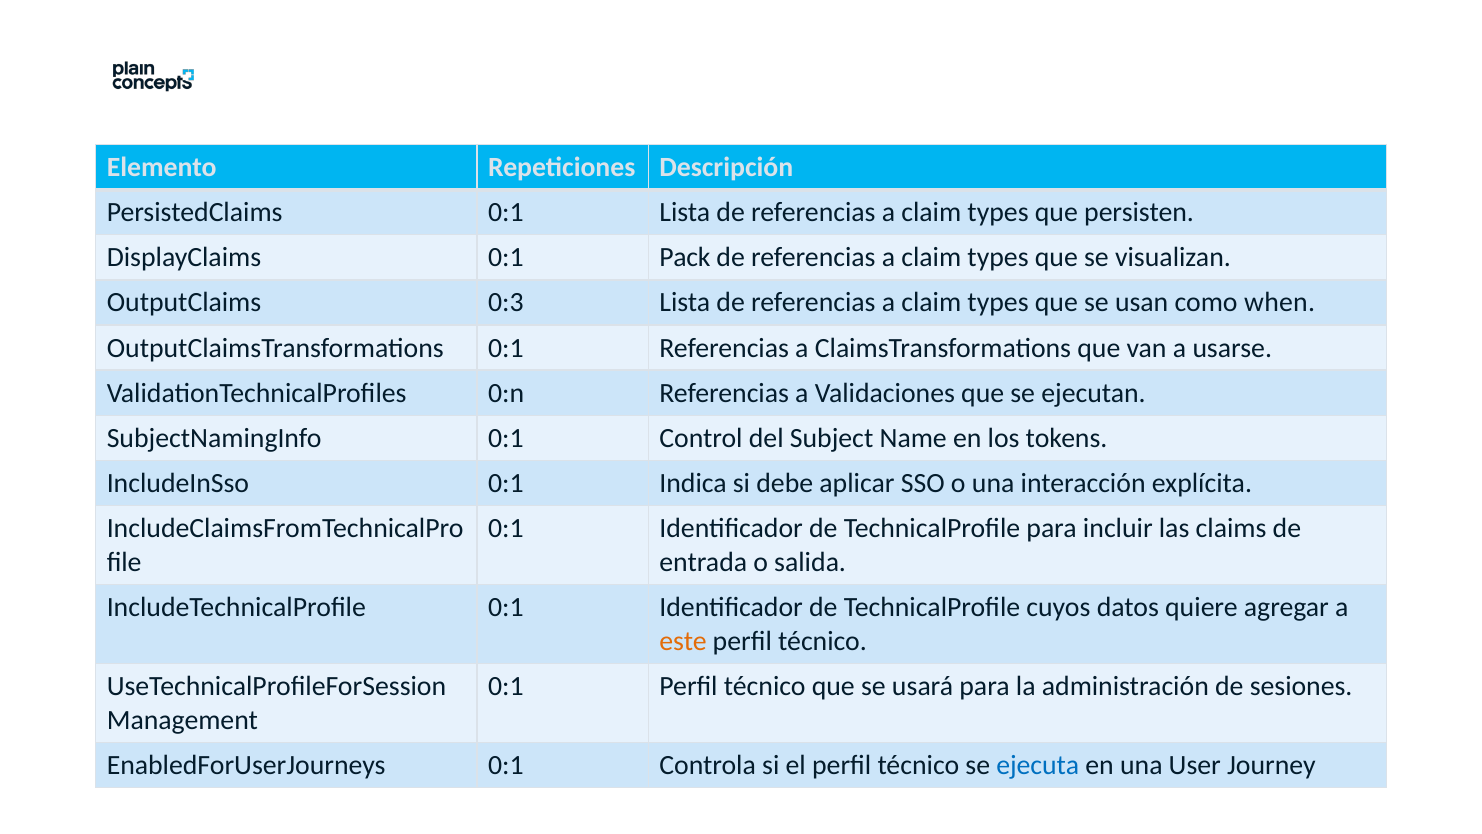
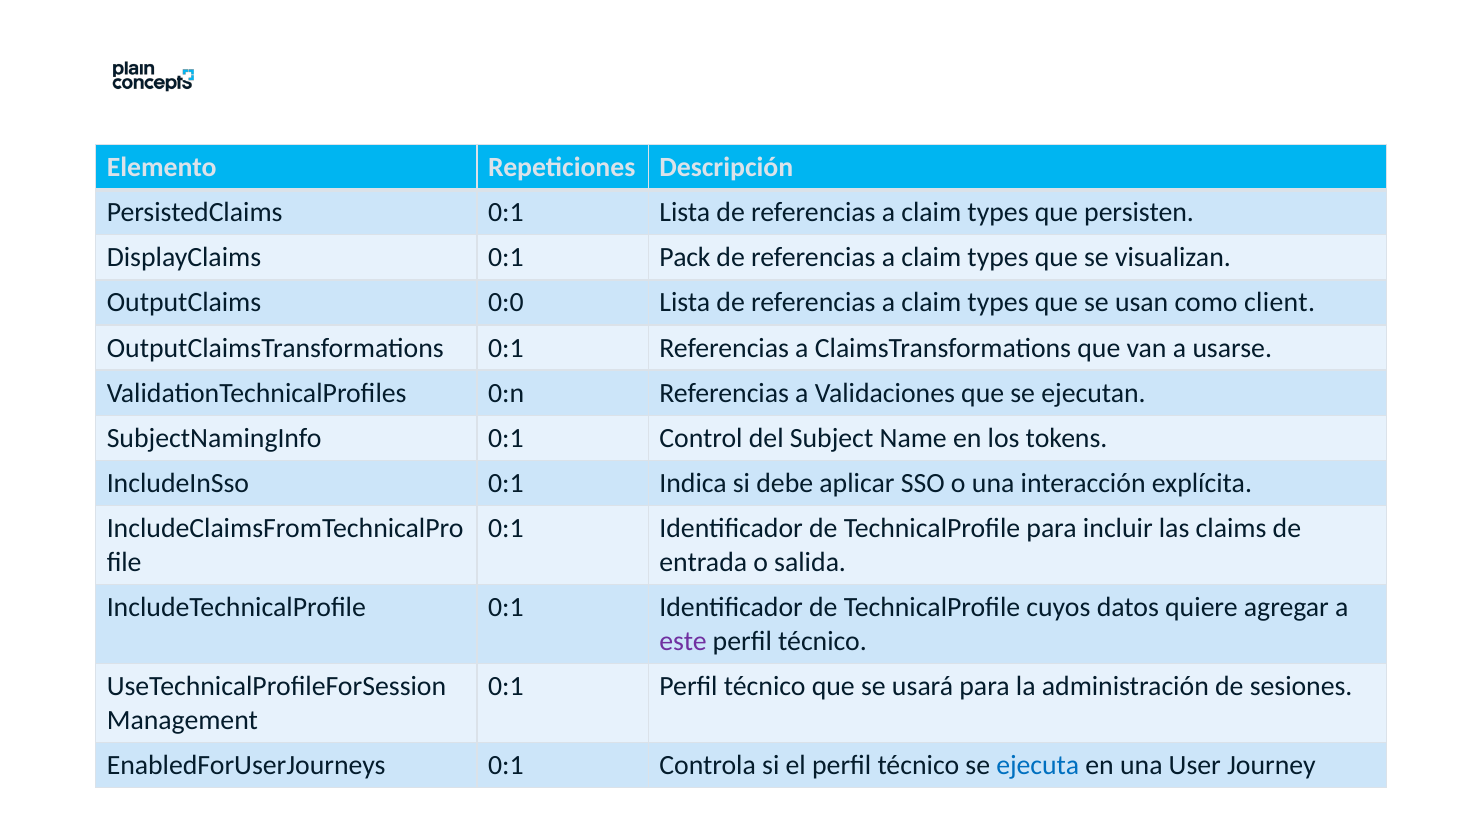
0:3: 0:3 -> 0:0
when: when -> client
este colour: orange -> purple
